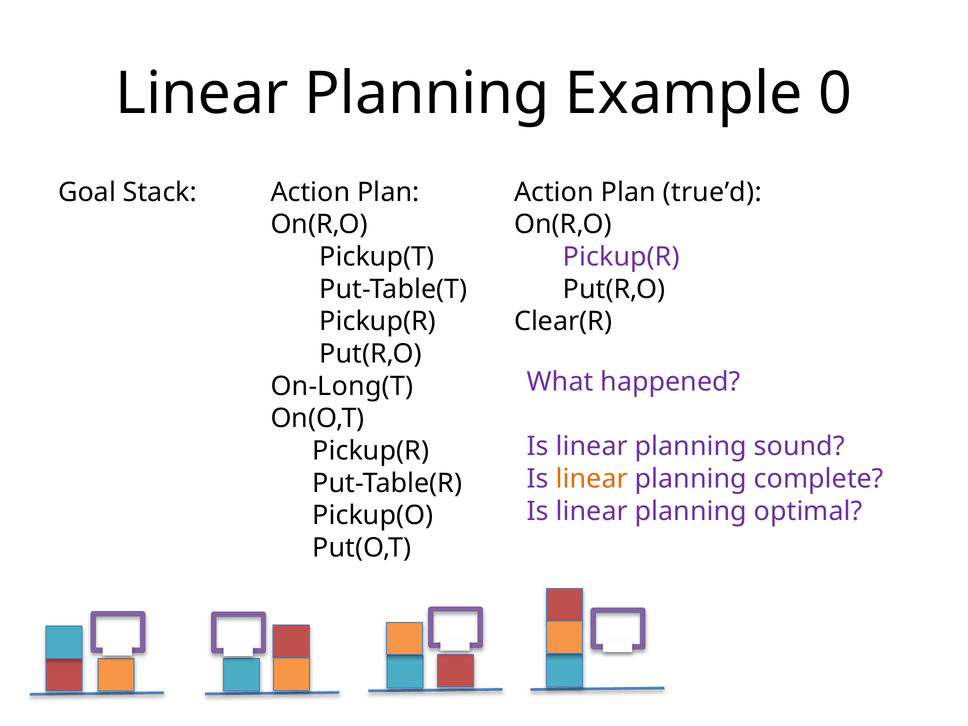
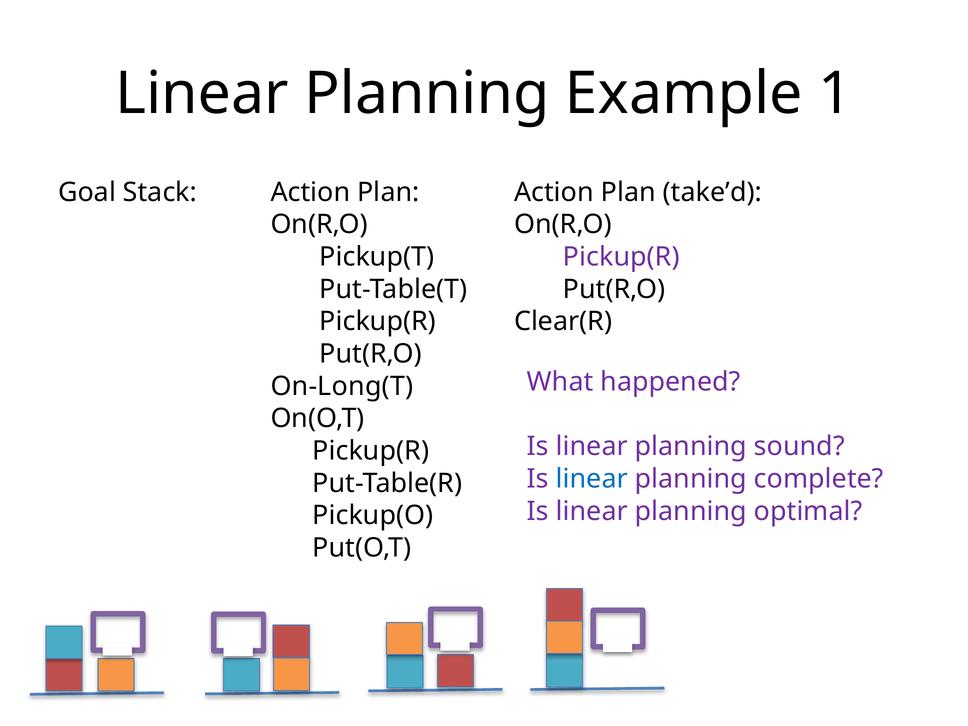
0: 0 -> 1
true’d: true’d -> take’d
linear at (592, 479) colour: orange -> blue
